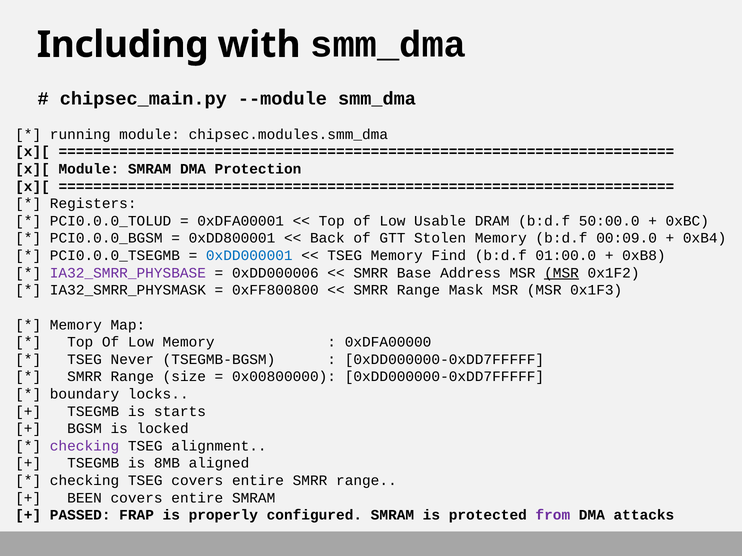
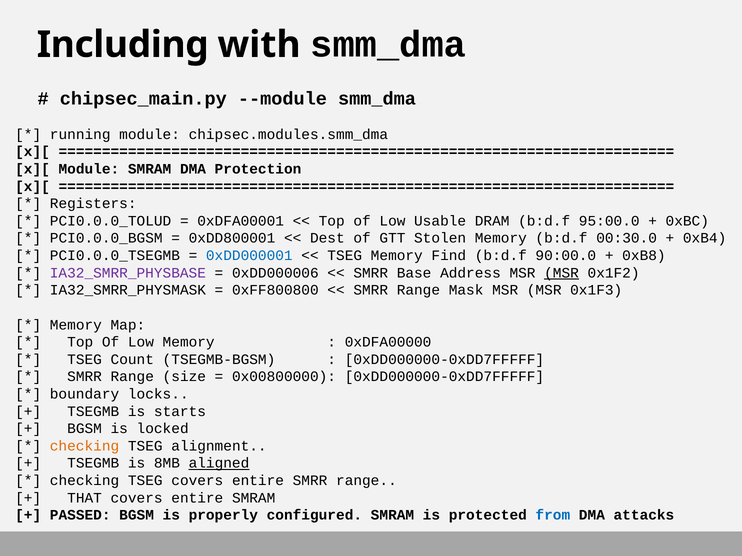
50:00.0: 50:00.0 -> 95:00.0
Back: Back -> Dest
00:09.0: 00:09.0 -> 00:30.0
01:00.0: 01:00.0 -> 90:00.0
Never: Never -> Count
checking at (85, 446) colour: purple -> orange
aligned underline: none -> present
BEEN: BEEN -> THAT
PASSED FRAP: FRAP -> BGSM
from colour: purple -> blue
